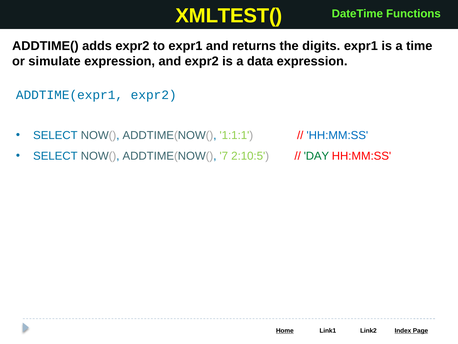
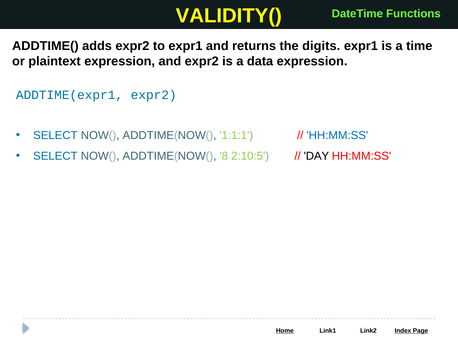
XMLTEST(: XMLTEST( -> VALIDITY(
simulate: simulate -> plaintext
7: 7 -> 8
DAY colour: green -> black
